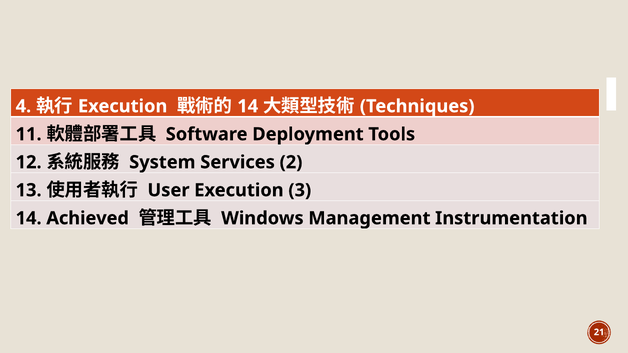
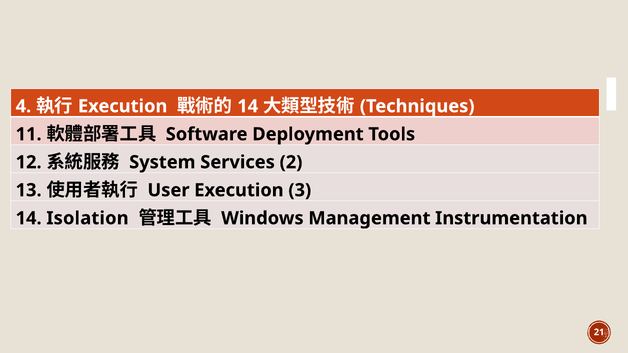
Achieved: Achieved -> Isolation
